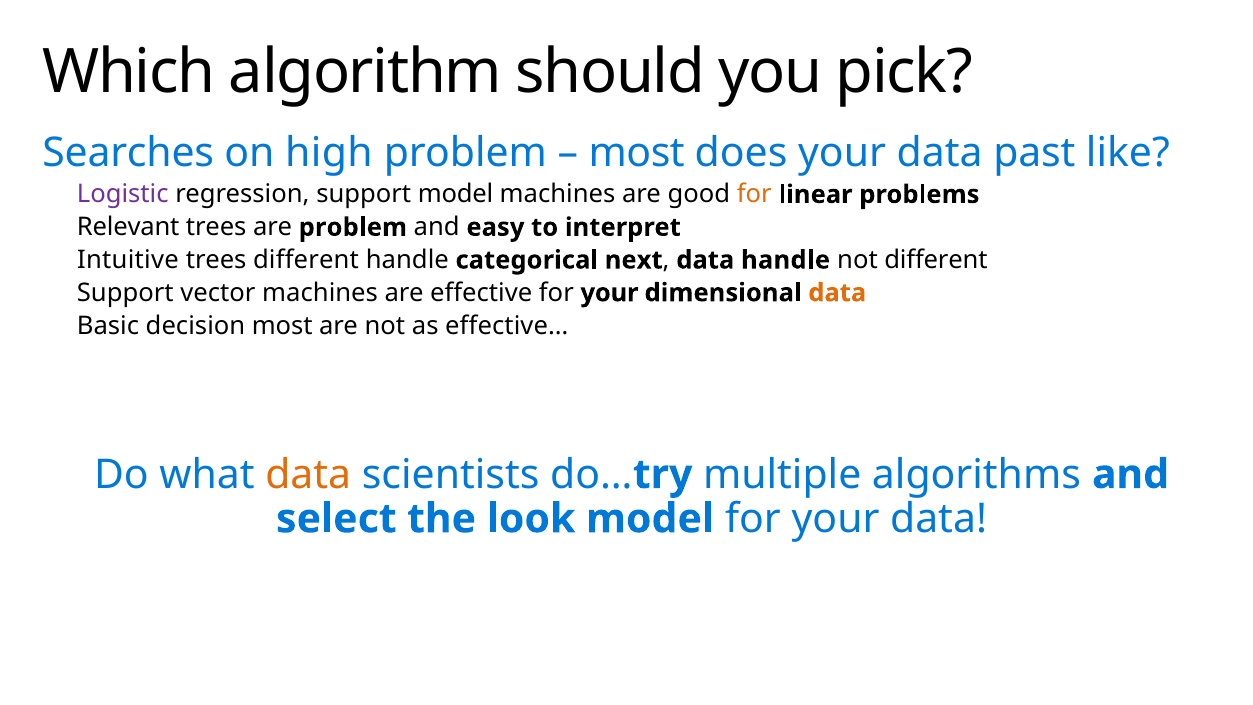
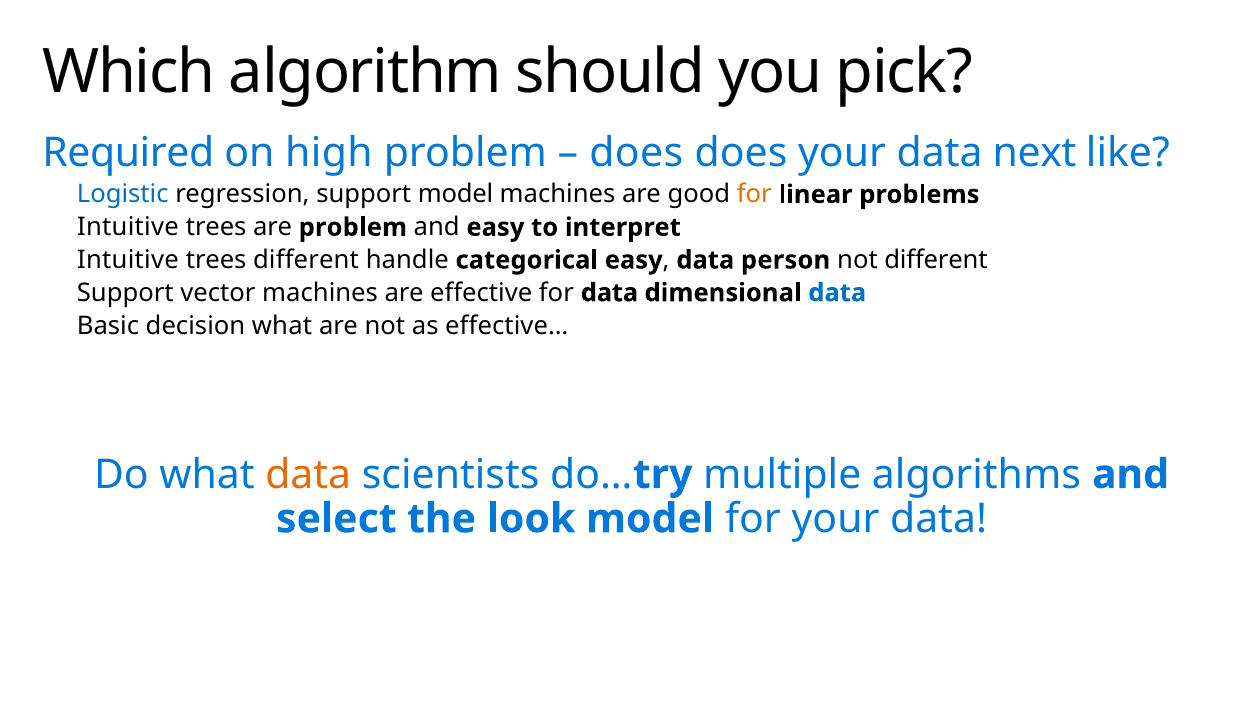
Searches: Searches -> Required
most at (637, 153): most -> does
past: past -> next
Logistic colour: purple -> blue
Relevant at (128, 227): Relevant -> Intuitive
categorical next: next -> easy
data handle: handle -> person
effective for your: your -> data
data at (837, 293) colour: orange -> blue
decision most: most -> what
